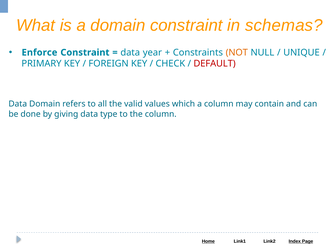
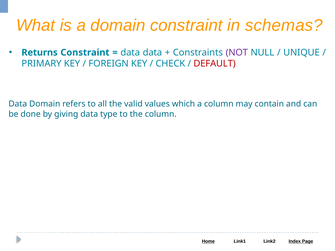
Enforce: Enforce -> Returns
data year: year -> data
NOT colour: orange -> purple
